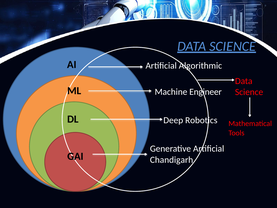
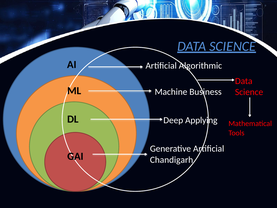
Engineer: Engineer -> Business
Robotics: Robotics -> Applying
